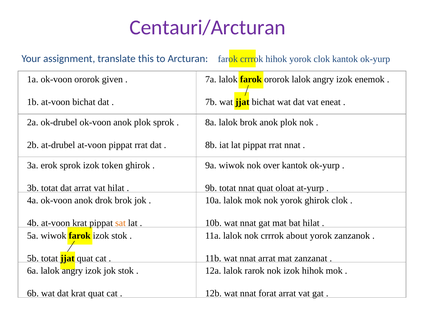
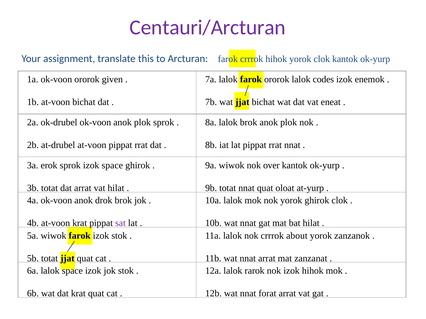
ororok lalok angry: angry -> codes
izok token: token -> space
sat colour: orange -> purple
6a lalok angry: angry -> space
